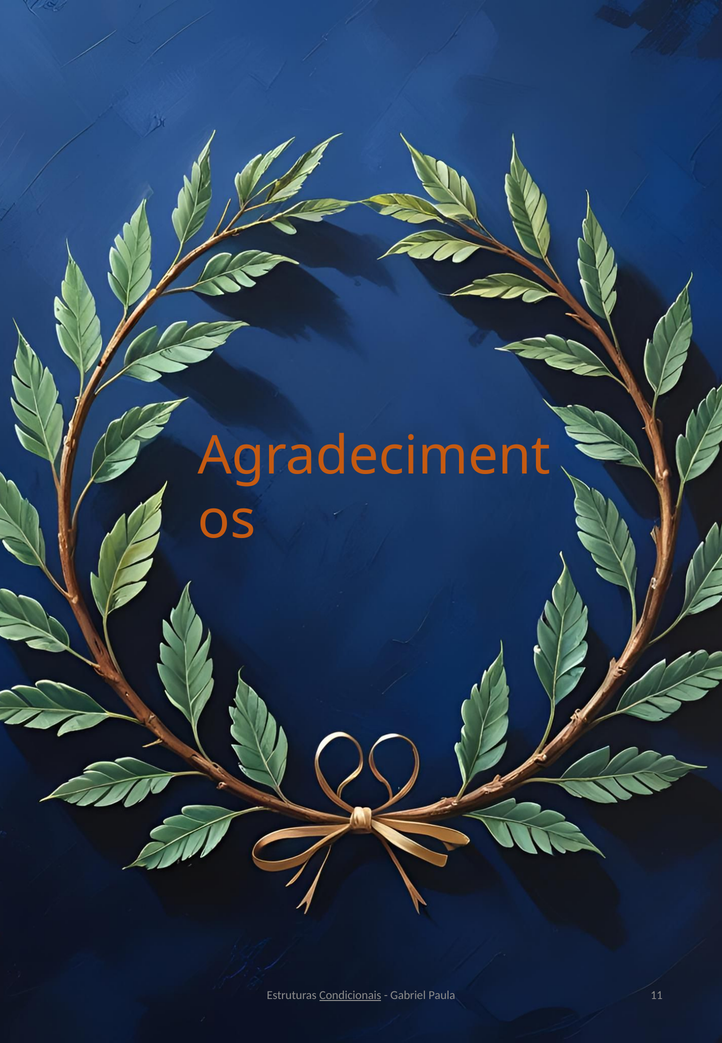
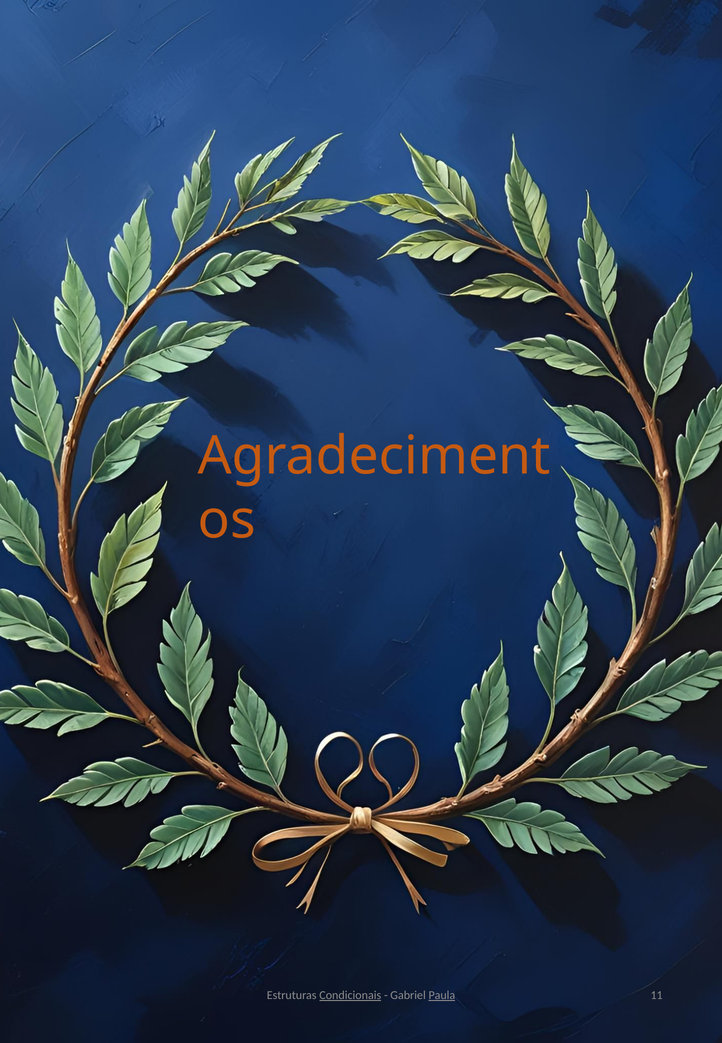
Paula underline: none -> present
